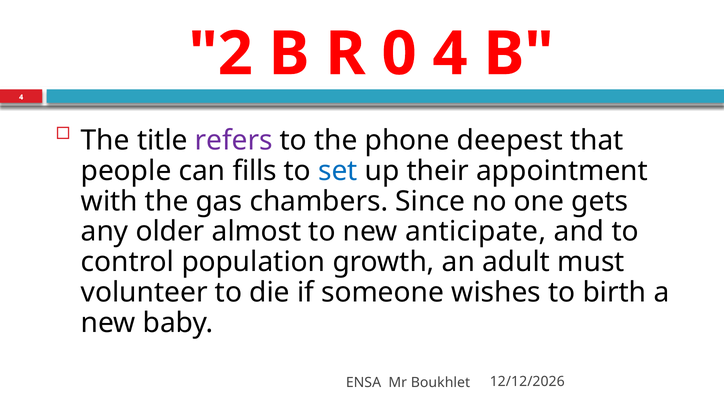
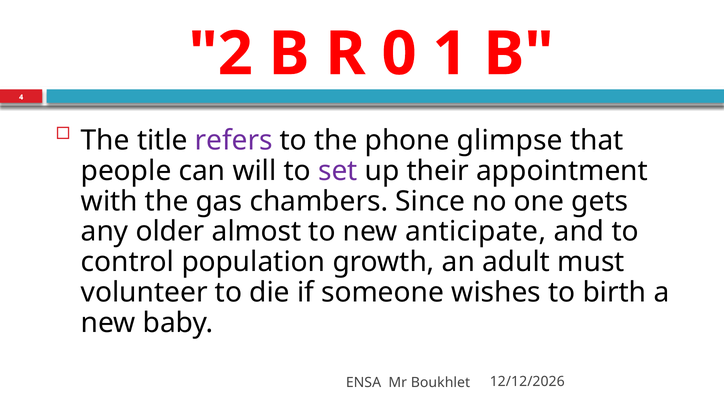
0 4: 4 -> 1
deepest: deepest -> glimpse
fills: fills -> will
set colour: blue -> purple
